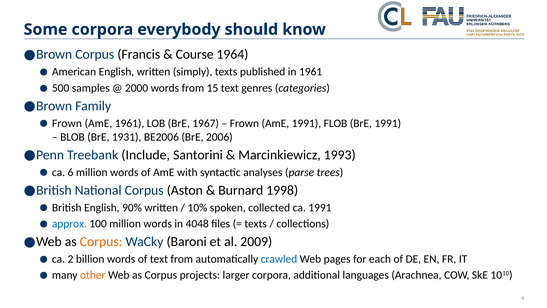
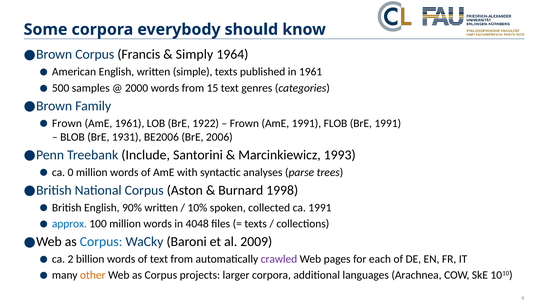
Course: Course -> Simply
simply: simply -> simple
1967: 1967 -> 1922
6: 6 -> 0
Corpus at (101, 241) colour: orange -> blue
crawled colour: blue -> purple
